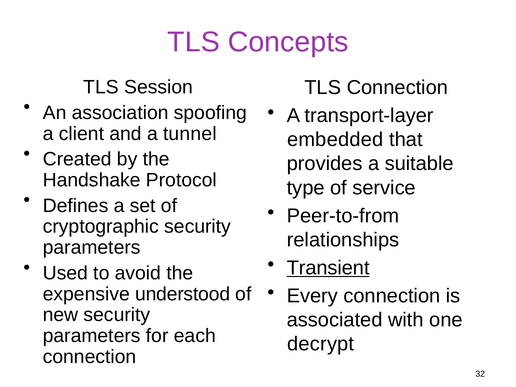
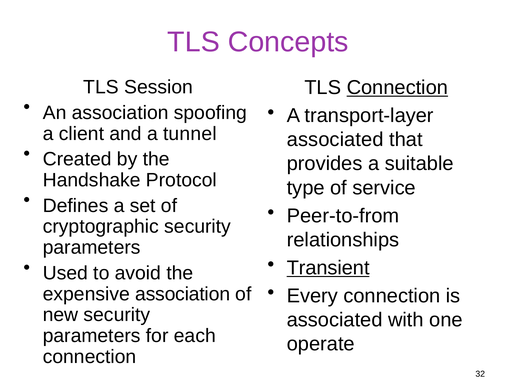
Connection at (397, 88) underline: none -> present
embedded at (335, 140): embedded -> associated
expensive understood: understood -> association
decrypt: decrypt -> operate
